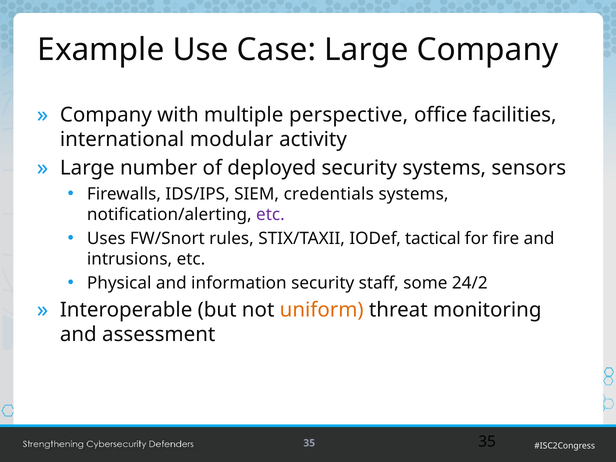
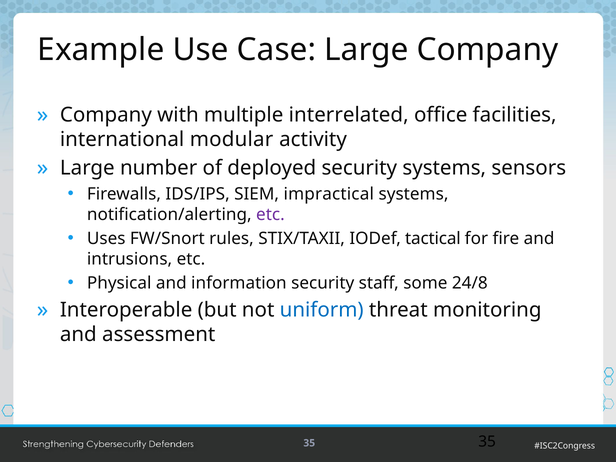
perspective: perspective -> interrelated
credentials: credentials -> impractical
24/2: 24/2 -> 24/8
uniform colour: orange -> blue
